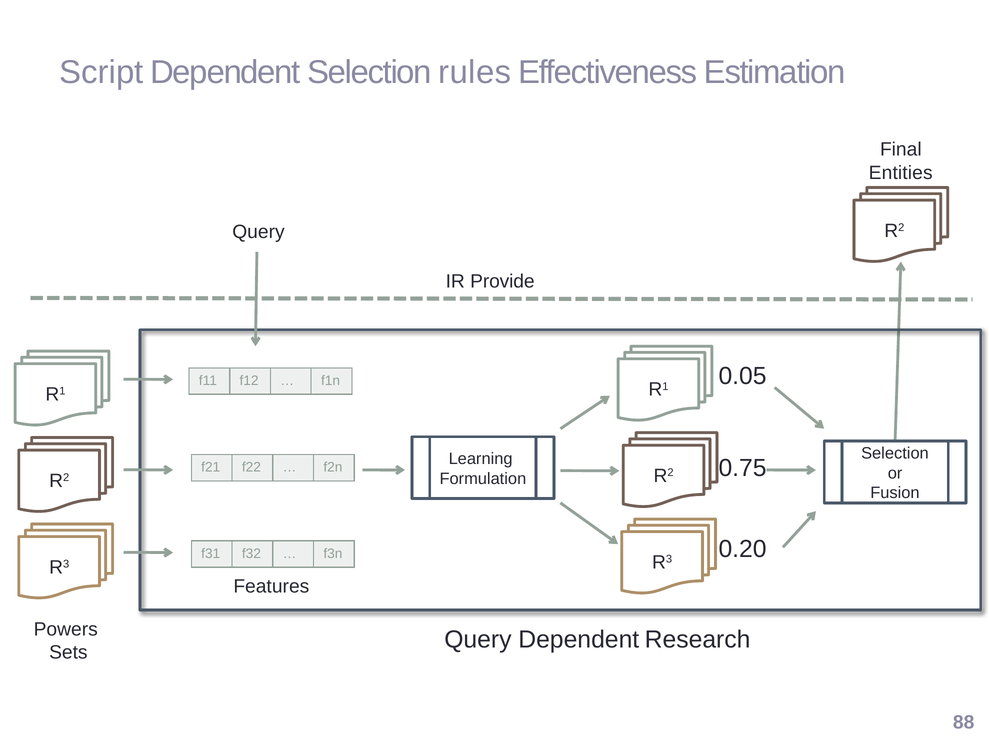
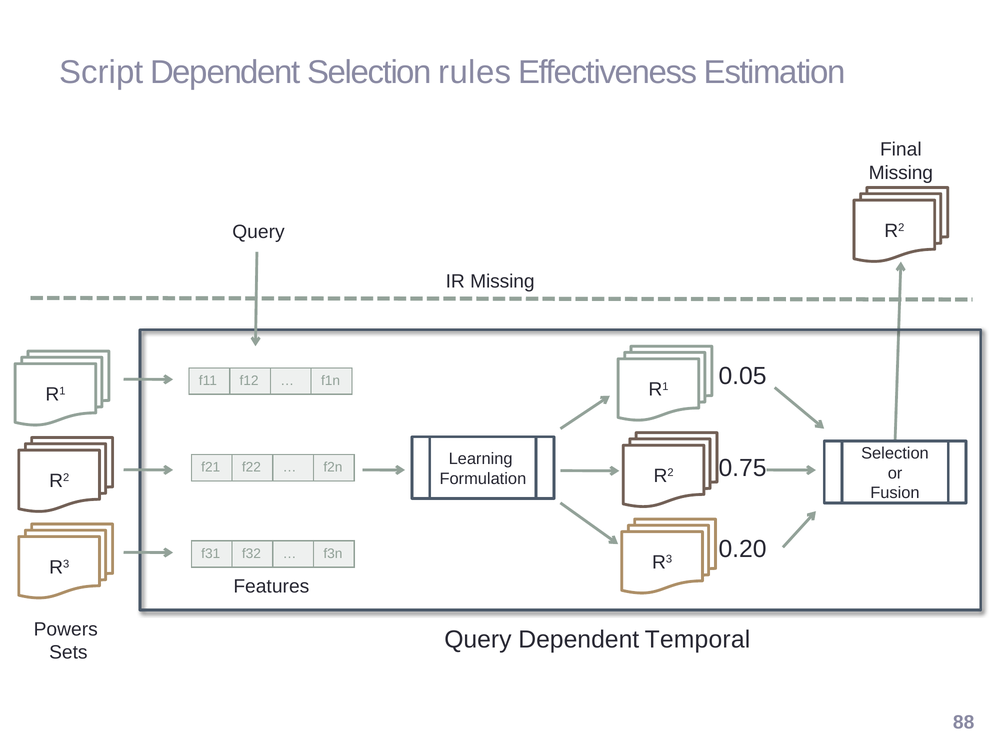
Entities at (901, 173): Entities -> Missing
IR Provide: Provide -> Missing
Research: Research -> Temporal
